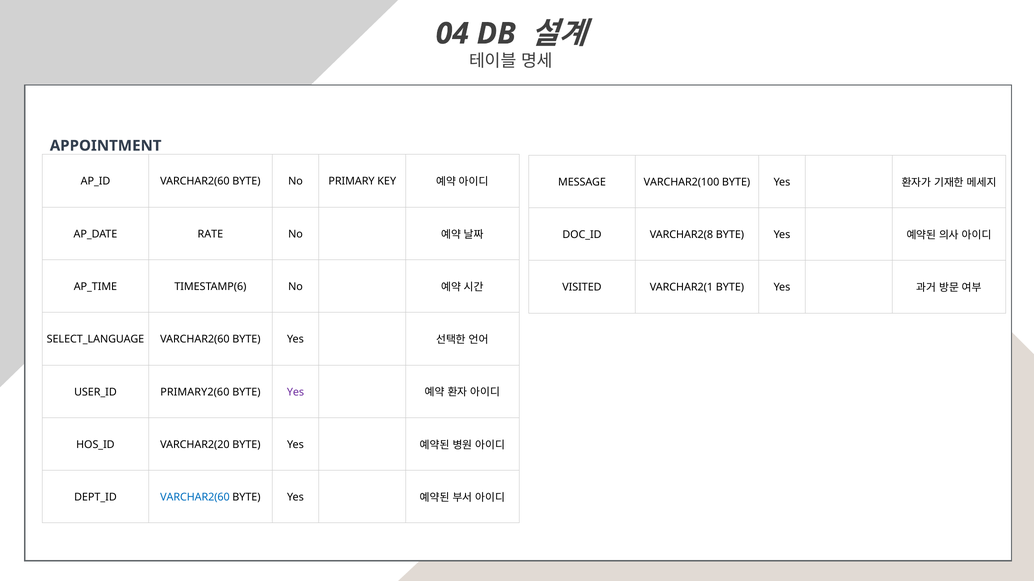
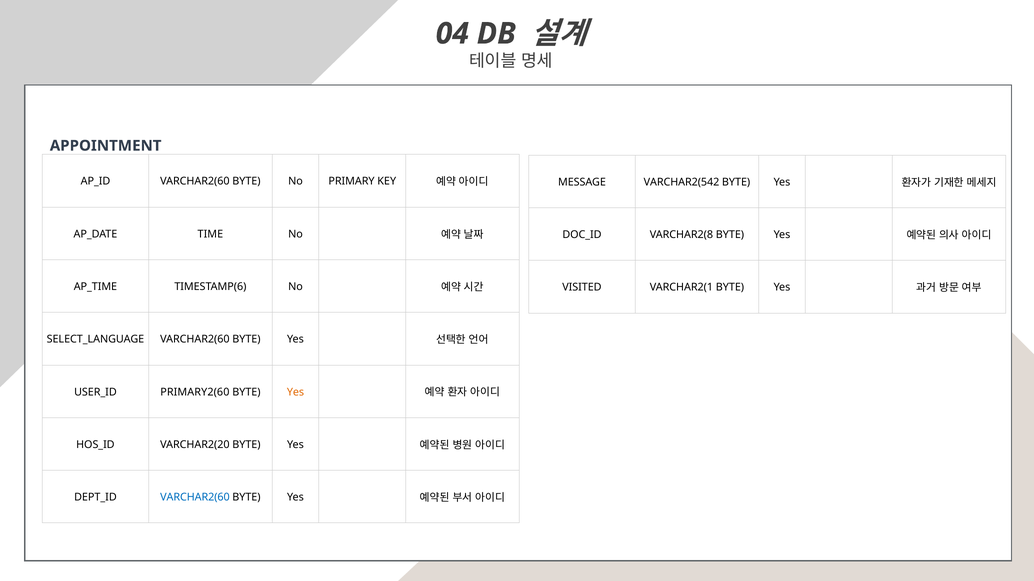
VARCHAR2(100: VARCHAR2(100 -> VARCHAR2(542
RATE: RATE -> TIME
Yes at (296, 392) colour: purple -> orange
